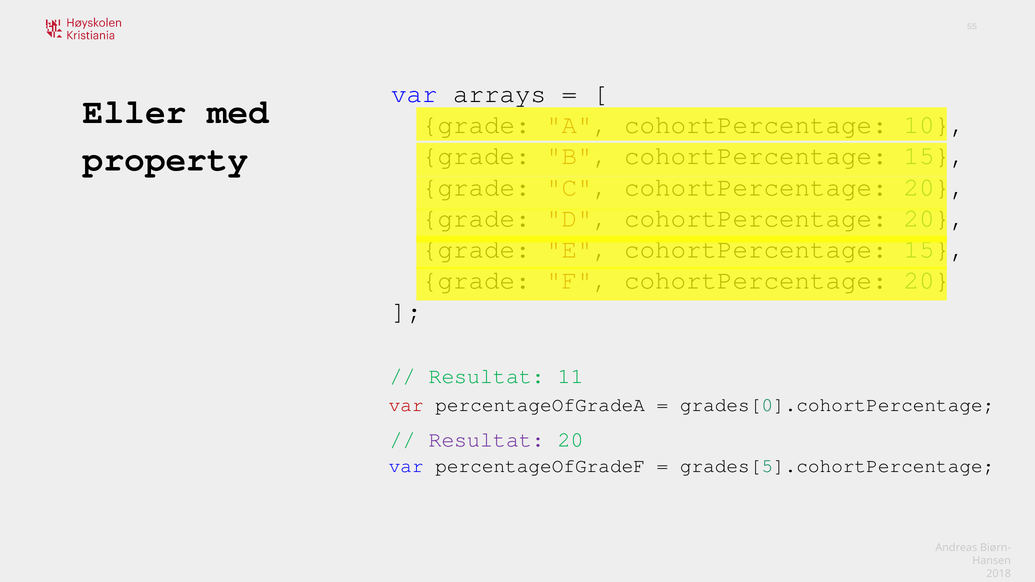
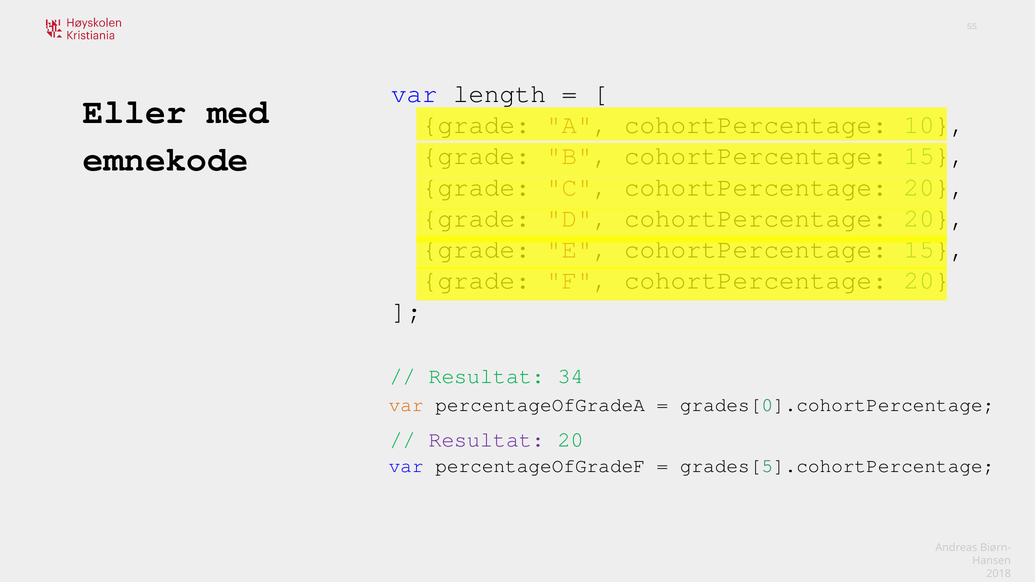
arrays: arrays -> length
property: property -> emnekode
11: 11 -> 34
var at (406, 405) colour: red -> orange
